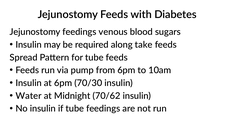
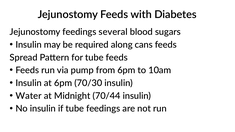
venous: venous -> several
take: take -> cans
70/62: 70/62 -> 70/44
